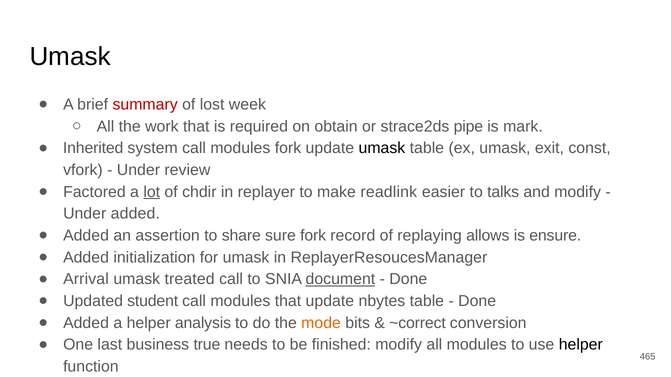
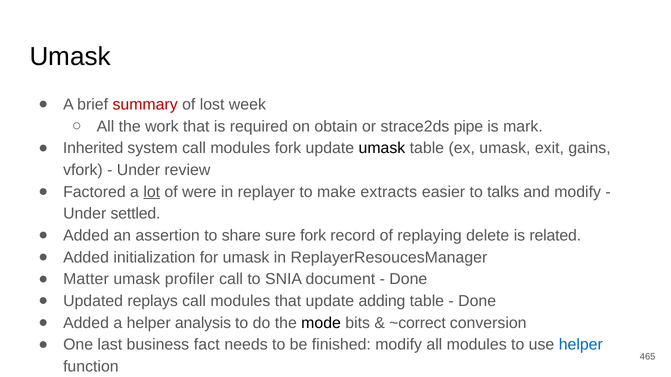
const: const -> gains
chdir: chdir -> were
readlink: readlink -> extracts
Under added: added -> settled
allows: allows -> delete
ensure: ensure -> related
Arrival: Arrival -> Matter
treated: treated -> profiler
document underline: present -> none
student: student -> replays
nbytes: nbytes -> adding
mode colour: orange -> black
true: true -> fact
helper at (581, 345) colour: black -> blue
